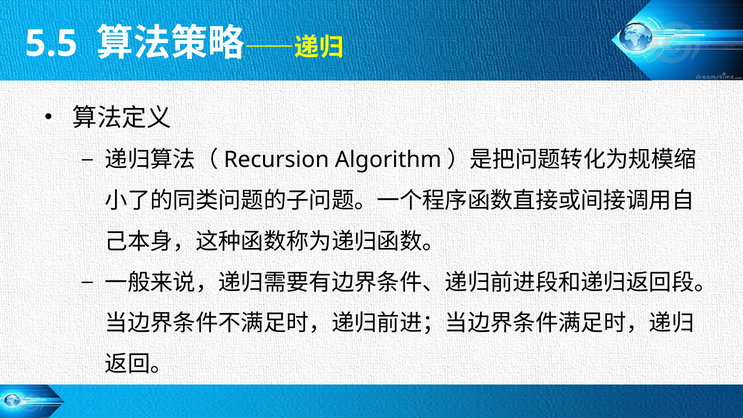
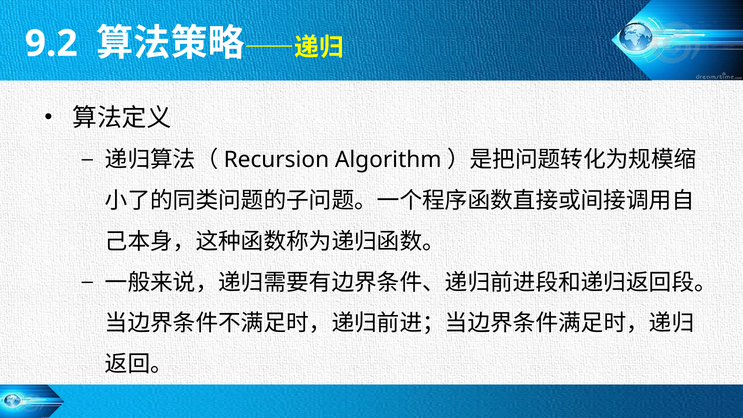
5.5: 5.5 -> 9.2
